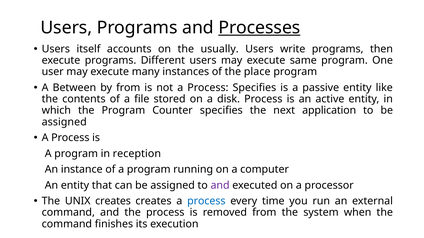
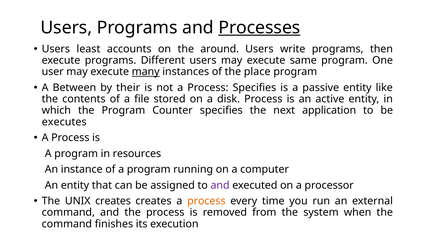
itself: itself -> least
usually: usually -> around
many underline: none -> present
by from: from -> their
assigned at (64, 122): assigned -> executes
reception: reception -> resources
process at (206, 201) colour: blue -> orange
